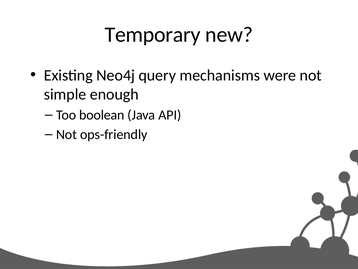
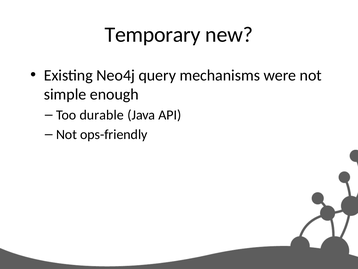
boolean: boolean -> durable
